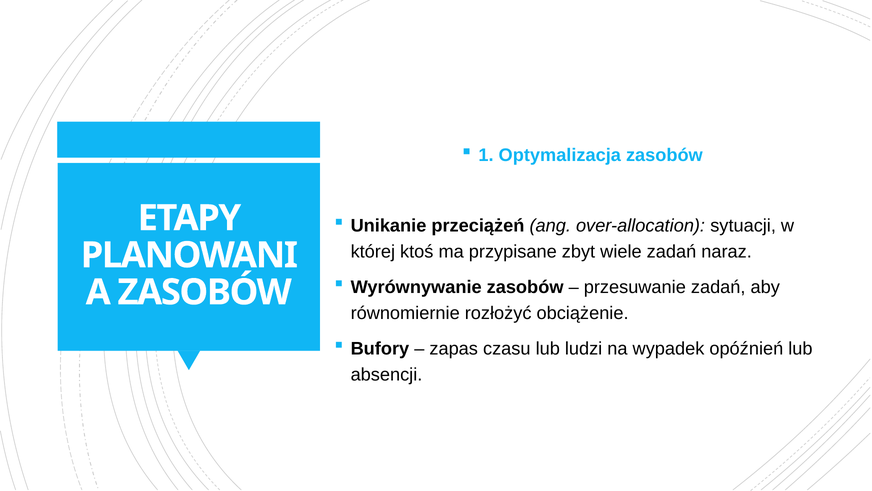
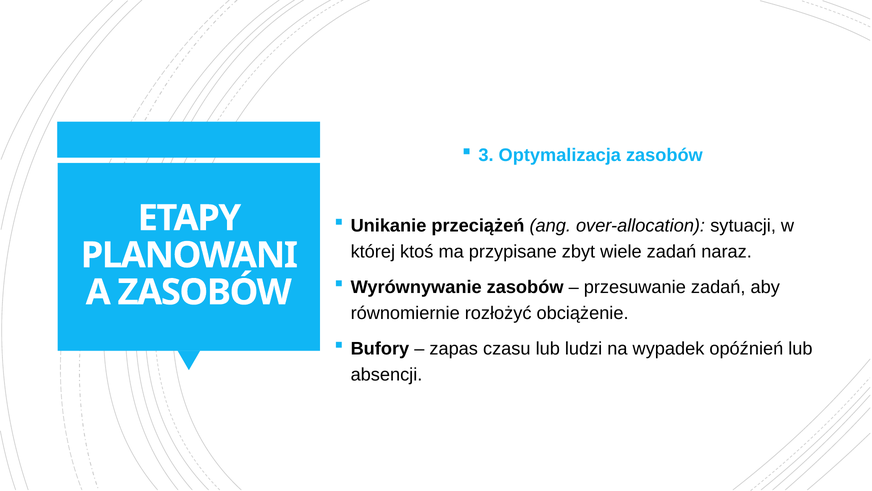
1: 1 -> 3
